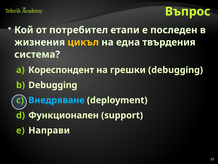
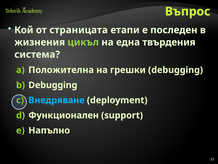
потребител: потребител -> страницата
цикъл colour: yellow -> light green
Кореспондент: Кореспондент -> Положителна
Направи: Направи -> Напълно
